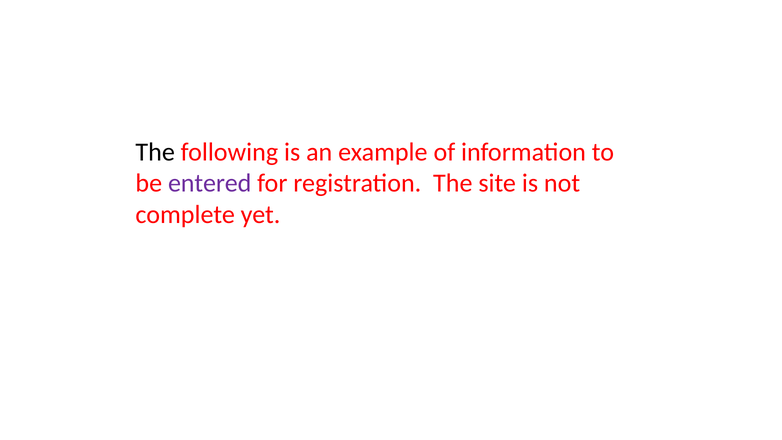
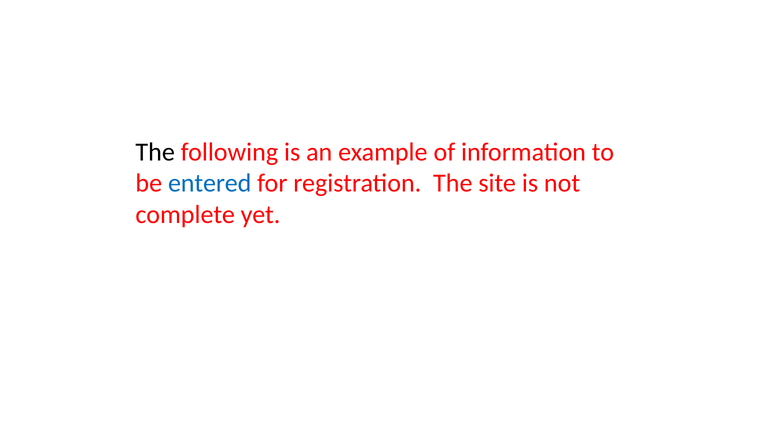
entered colour: purple -> blue
